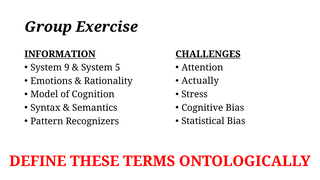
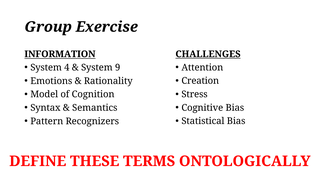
9: 9 -> 4
5: 5 -> 9
Actually: Actually -> Creation
